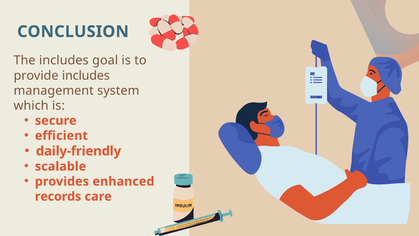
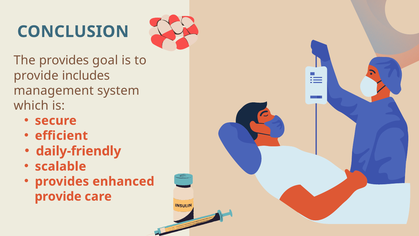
The includes: includes -> provides
records at (58, 196): records -> provide
